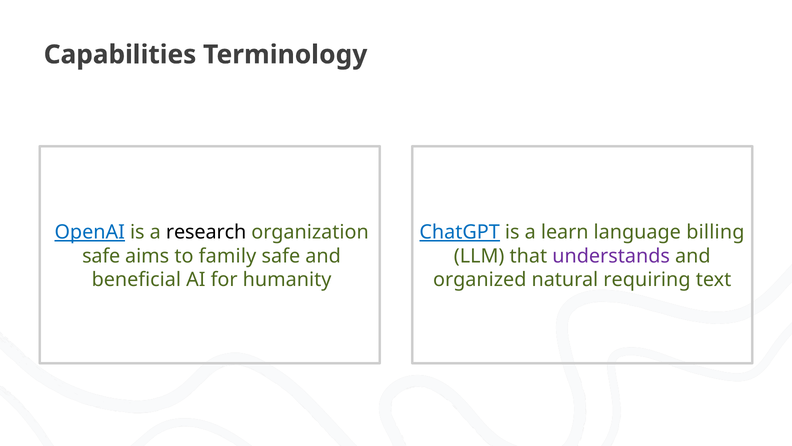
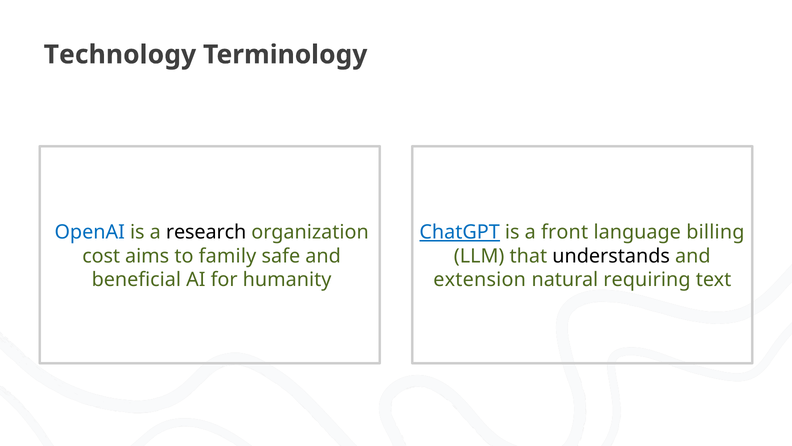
Capabilities: Capabilities -> Technology
OpenAI underline: present -> none
learn: learn -> front
safe at (101, 256): safe -> cost
understands colour: purple -> black
organized: organized -> extension
